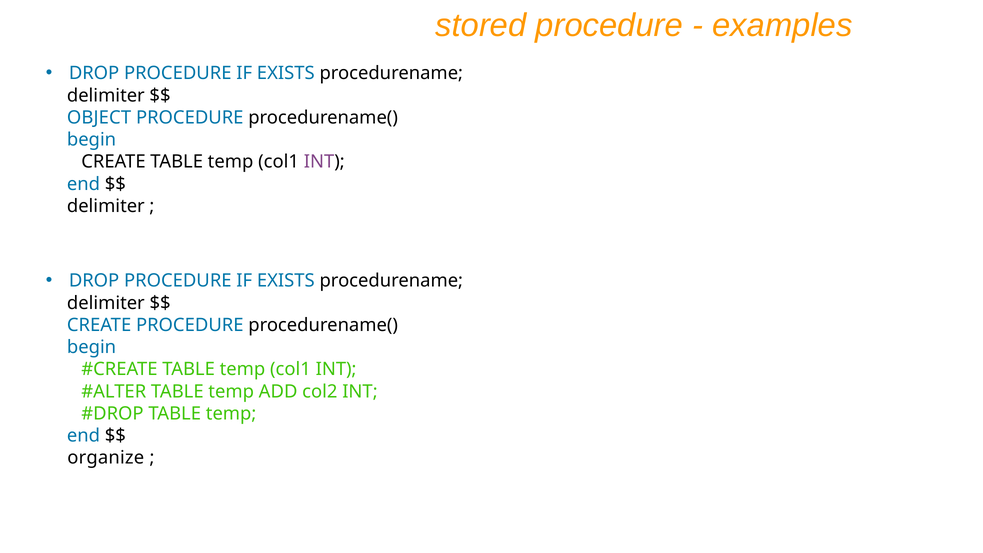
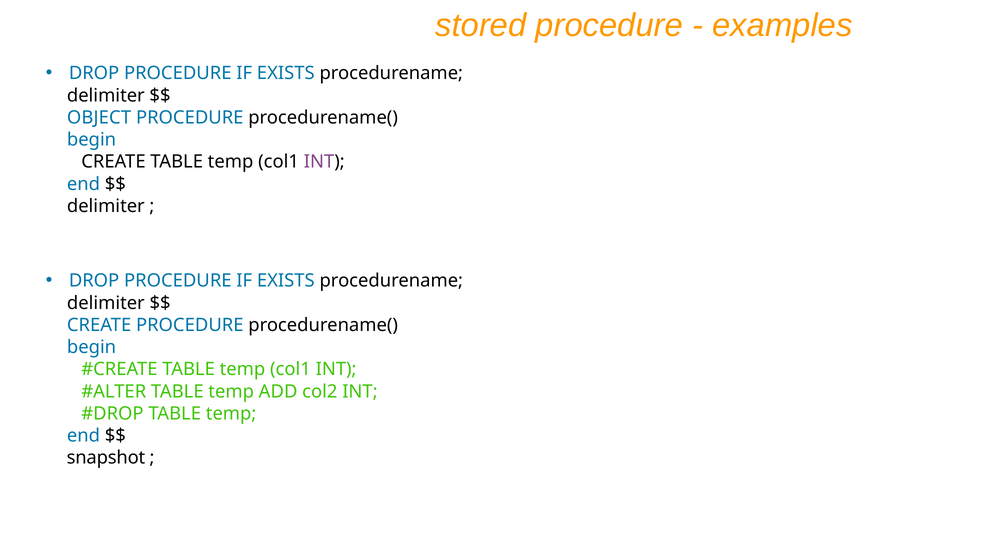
organize: organize -> snapshot
